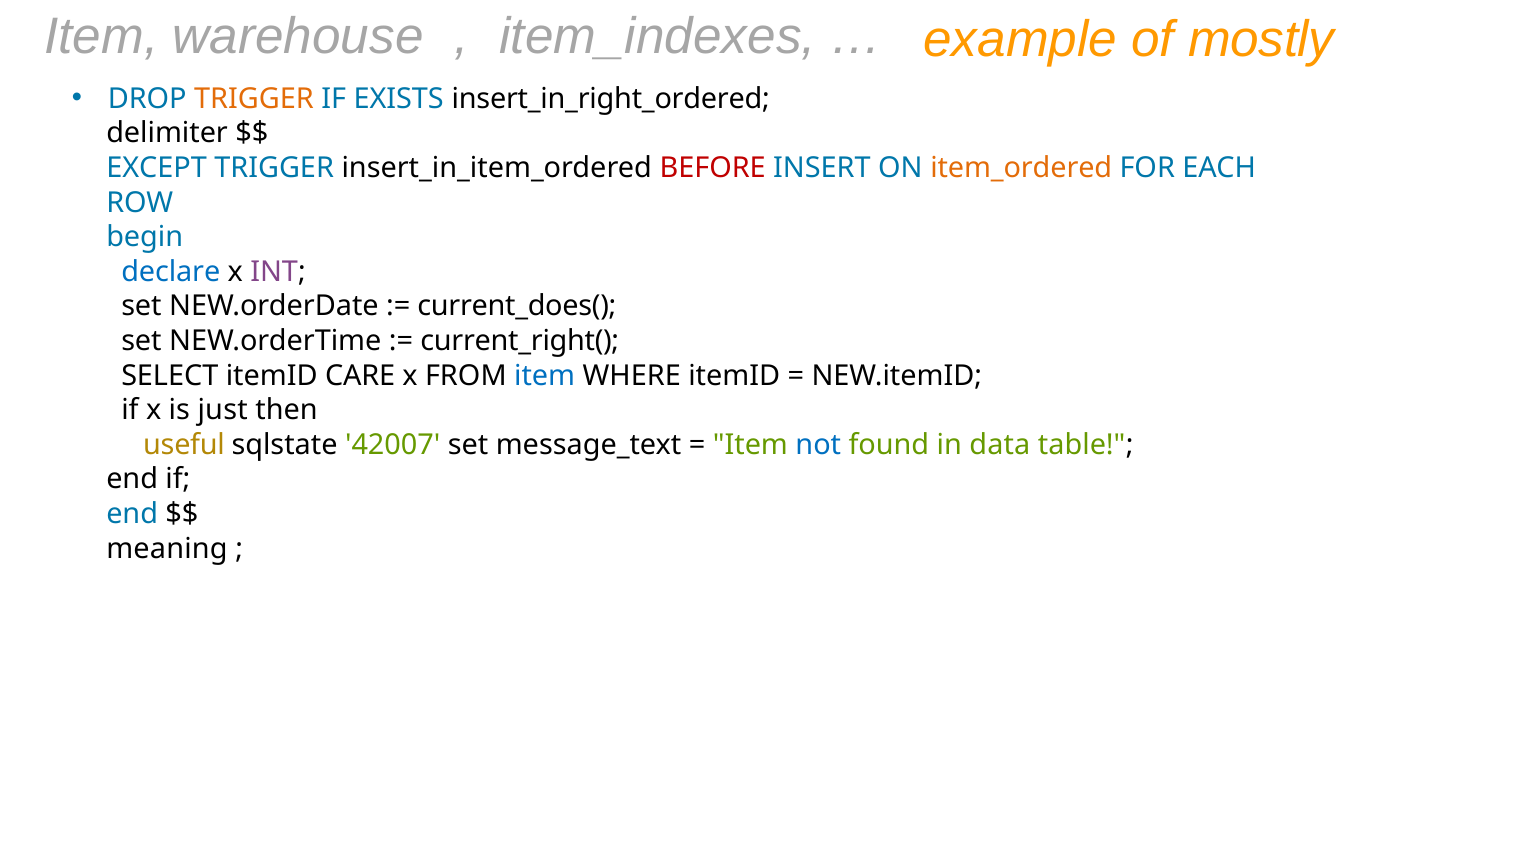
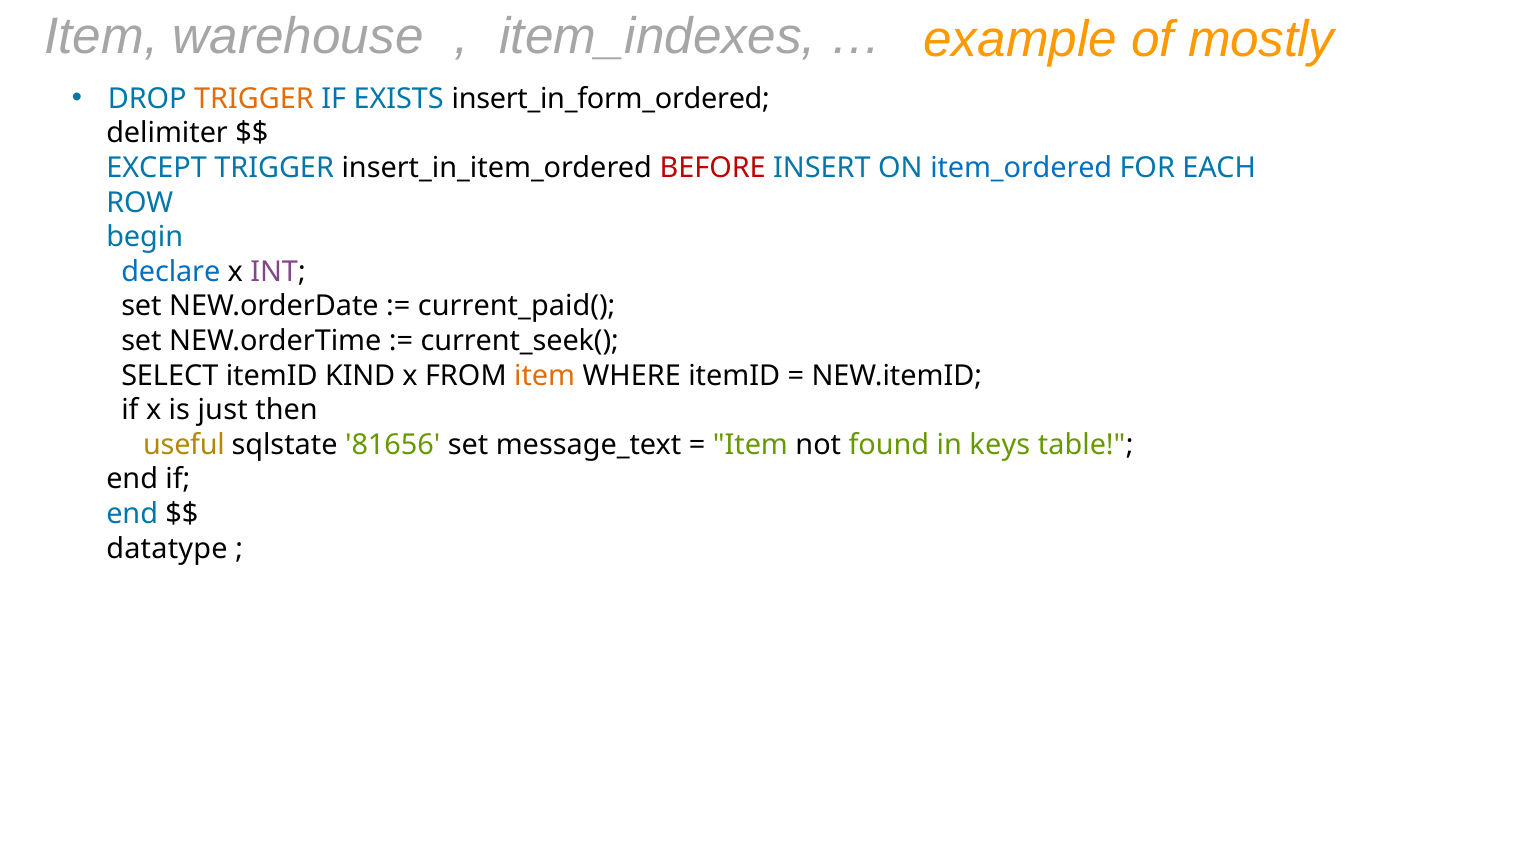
insert_in_right_ordered: insert_in_right_ordered -> insert_in_form_ordered
item_ordered colour: orange -> blue
current_does(: current_does( -> current_paid(
current_right(: current_right( -> current_seek(
CARE: CARE -> KIND
item at (545, 376) colour: blue -> orange
42007: 42007 -> 81656
not colour: blue -> black
data: data -> keys
meaning: meaning -> datatype
